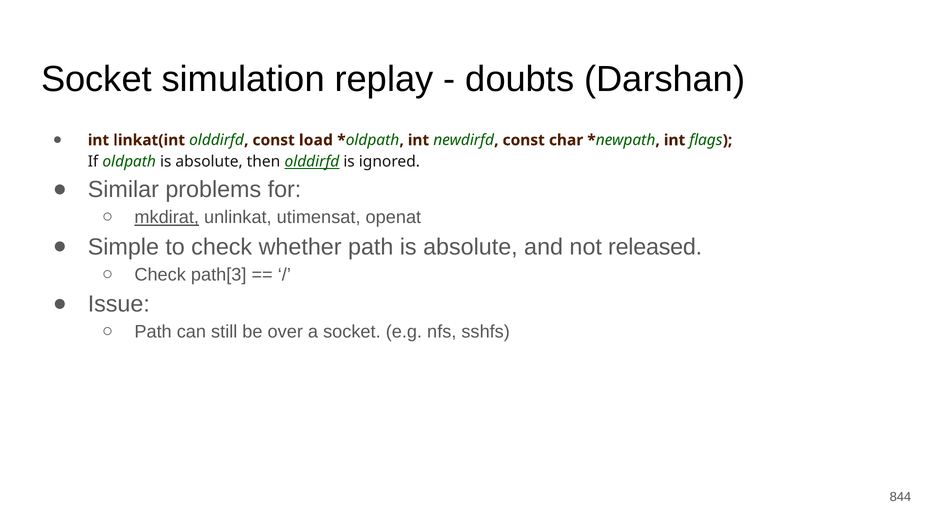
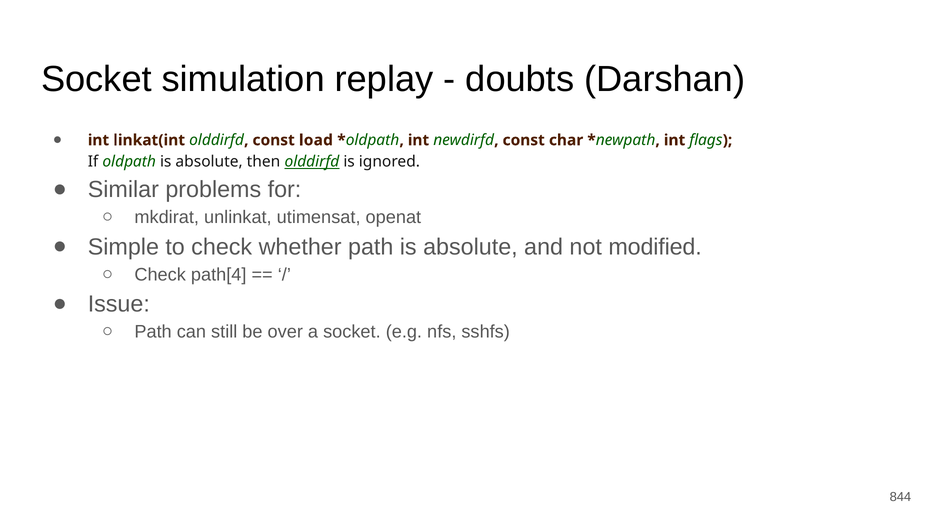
mkdirat underline: present -> none
released: released -> modified
path[3: path[3 -> path[4
